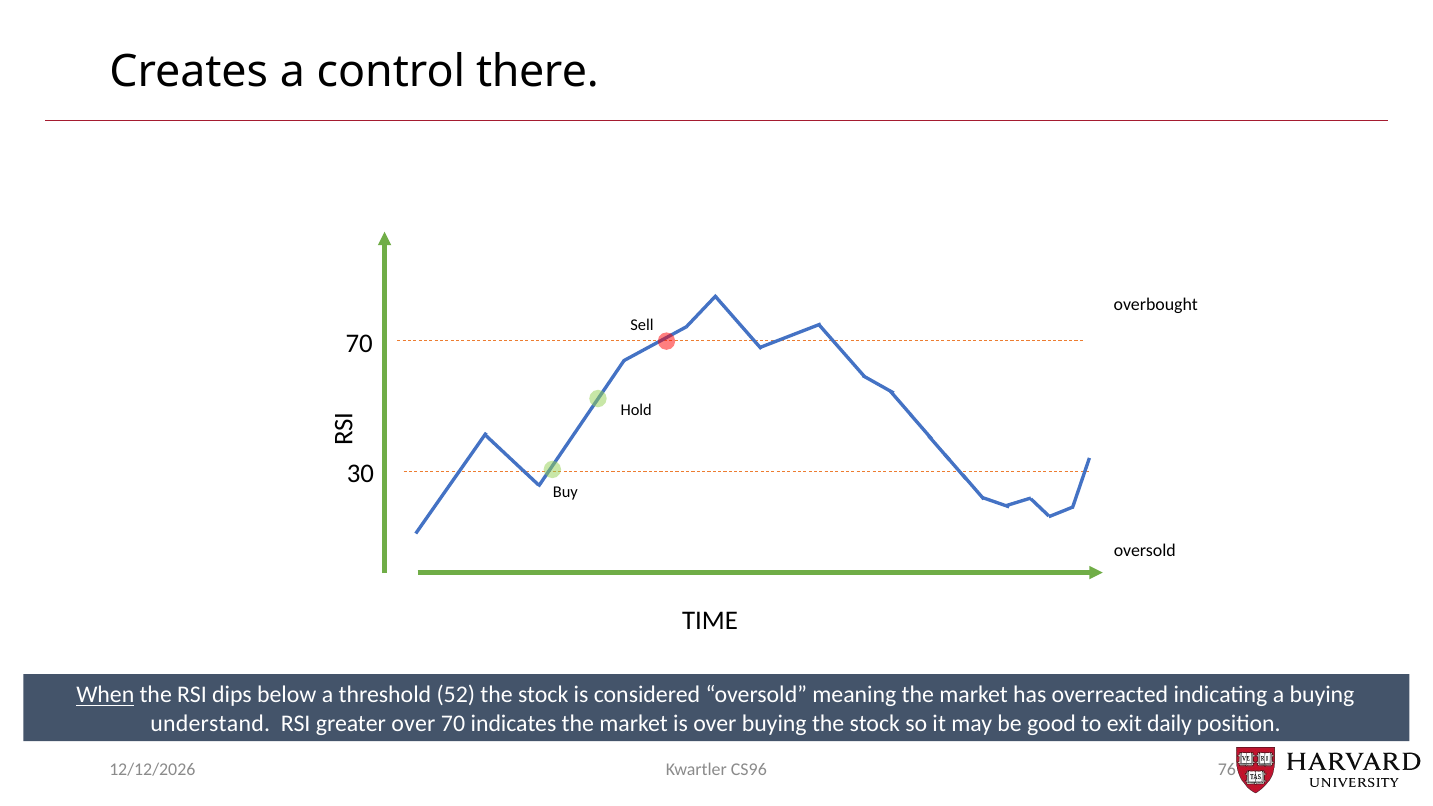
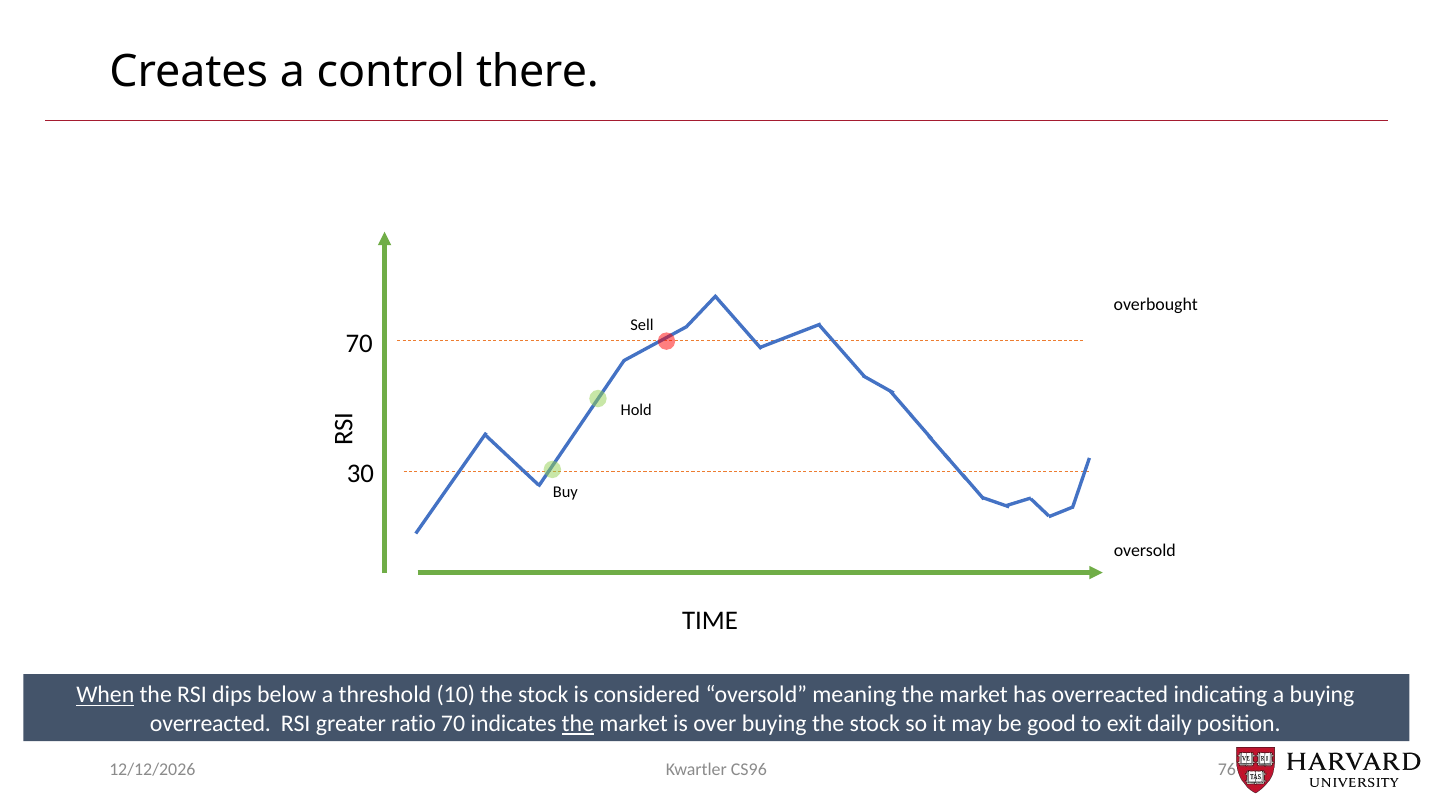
52: 52 -> 10
understand at (210, 724): understand -> overreacted
greater over: over -> ratio
the at (578, 724) underline: none -> present
